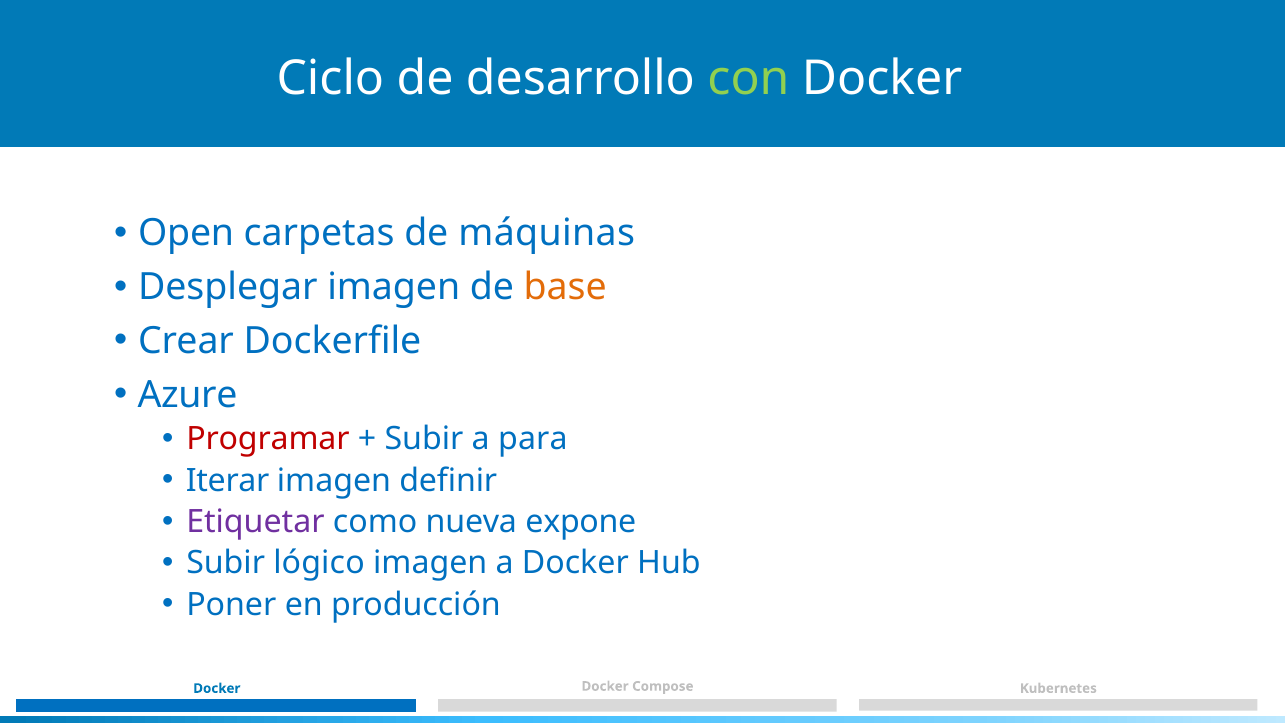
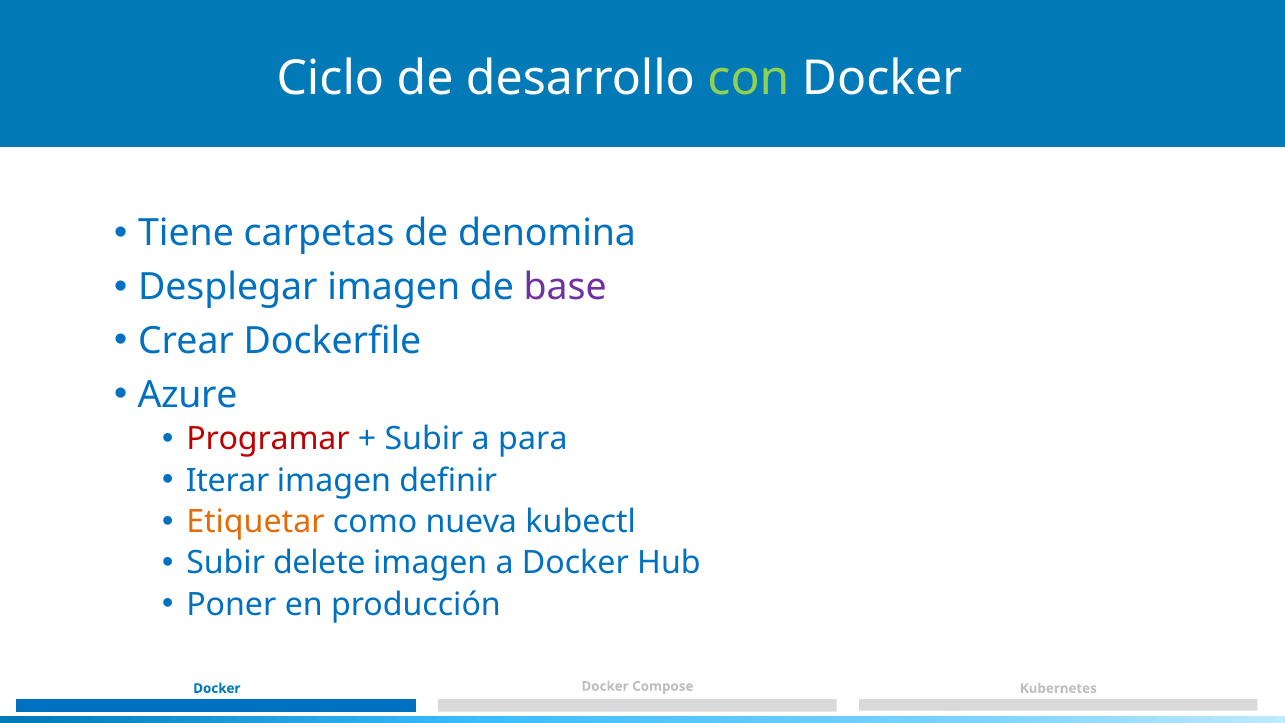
Open: Open -> Tiene
máquinas: máquinas -> denomina
base colour: orange -> purple
Etiquetar colour: purple -> orange
expone: expone -> kubectl
lógico: lógico -> delete
